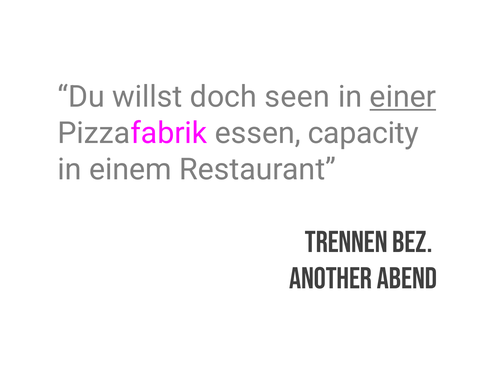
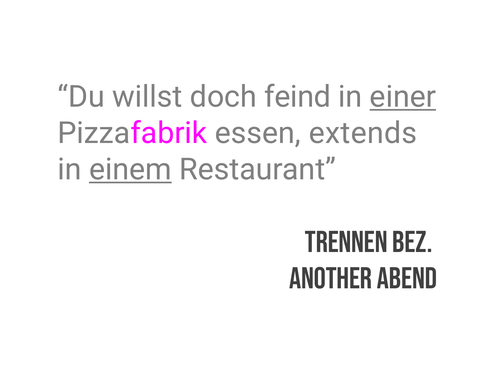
seen: seen -> feind
capacity: capacity -> extends
einem underline: none -> present
